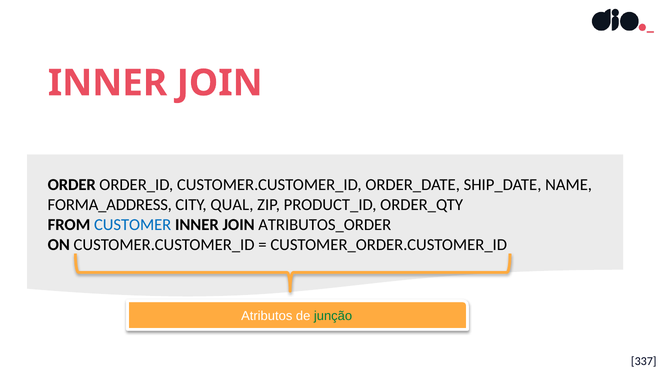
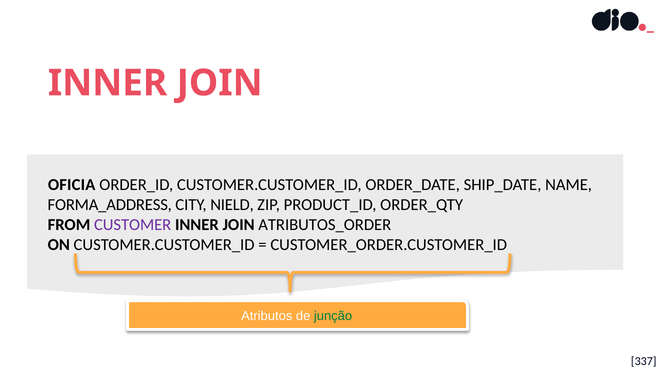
ORDER: ORDER -> OFICIA
QUAL: QUAL -> NIELD
CUSTOMER colour: blue -> purple
